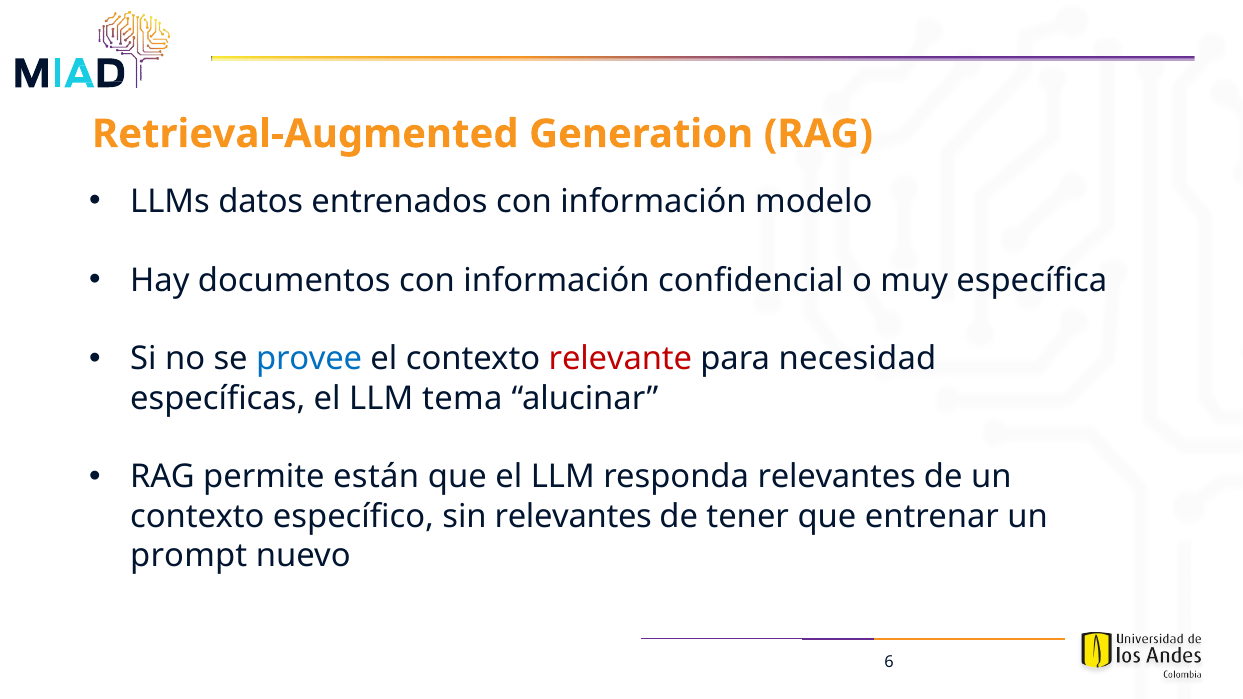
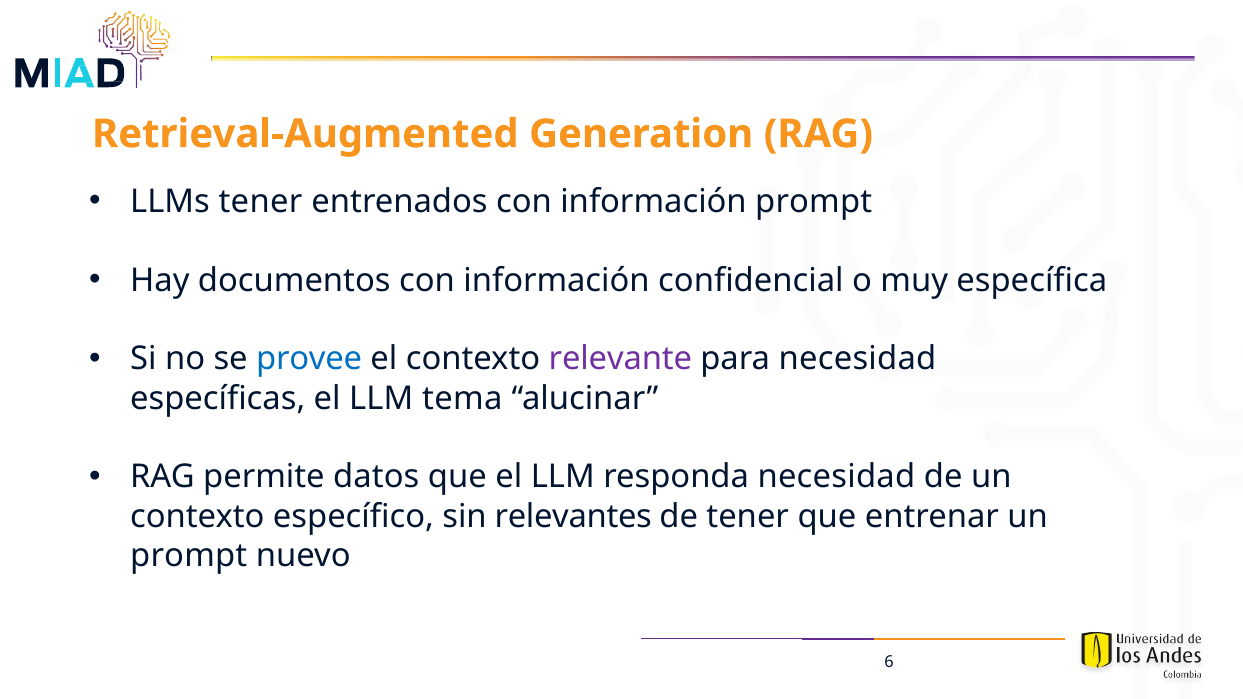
LLMs datos: datos -> tener
información modelo: modelo -> prompt
relevante colour: red -> purple
están: están -> datos
responda relevantes: relevantes -> necesidad
